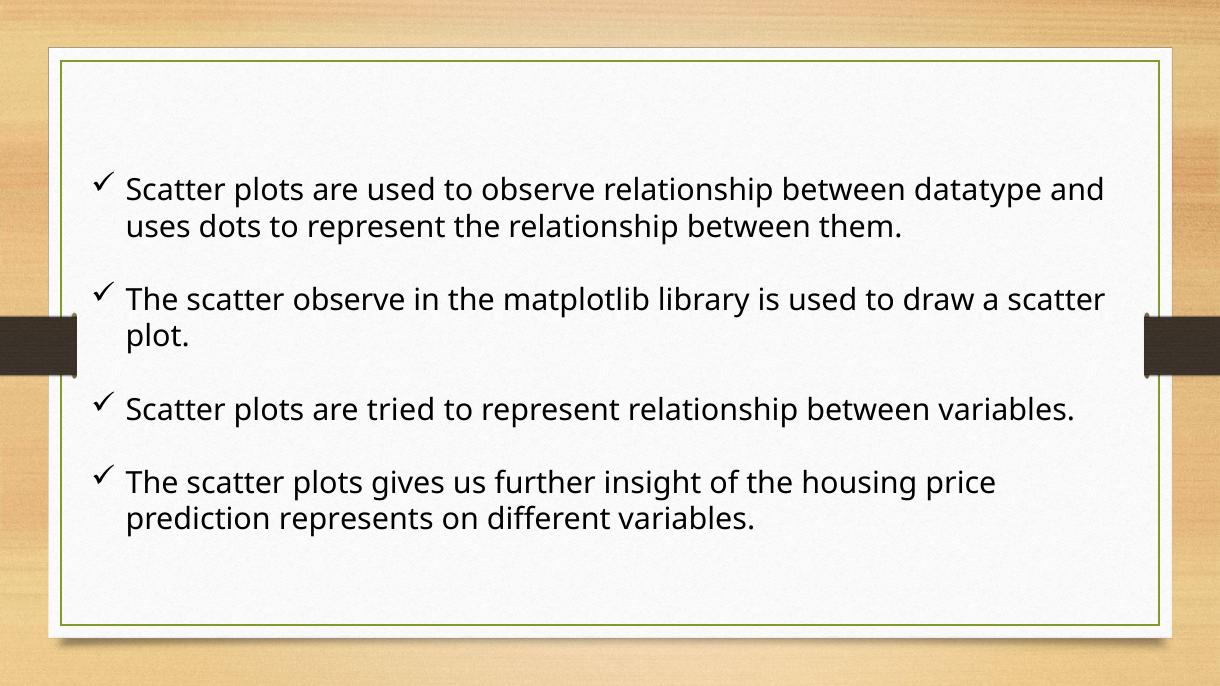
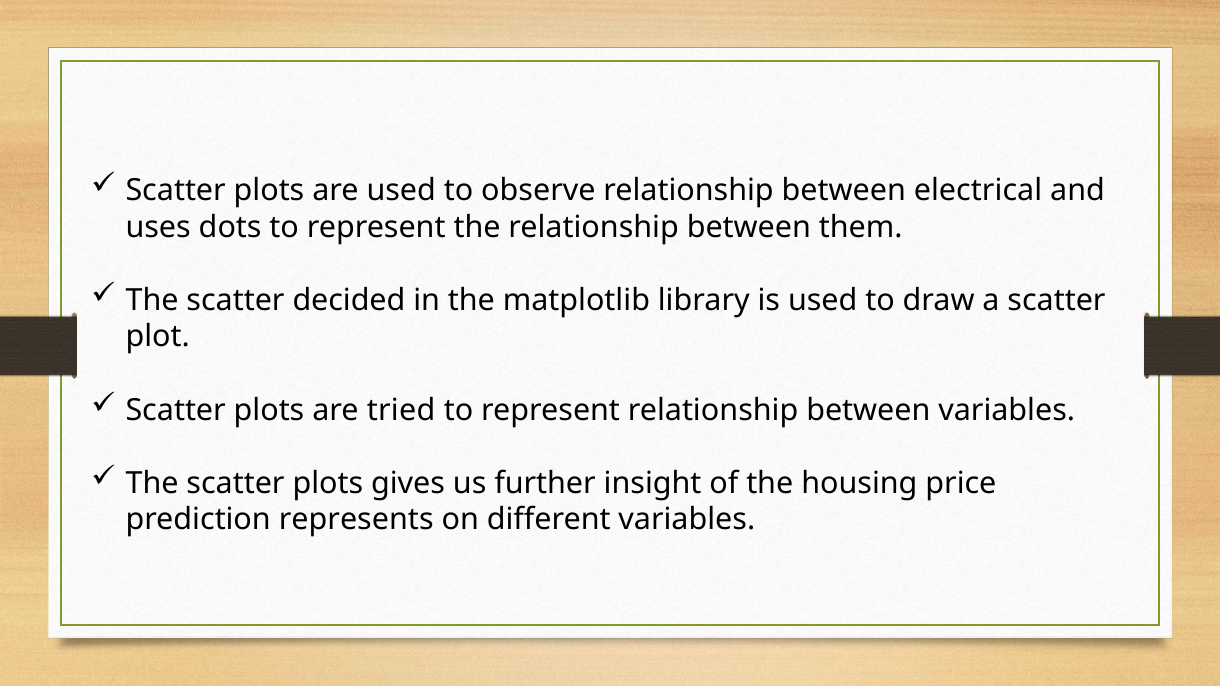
datatype: datatype -> electrical
scatter observe: observe -> decided
